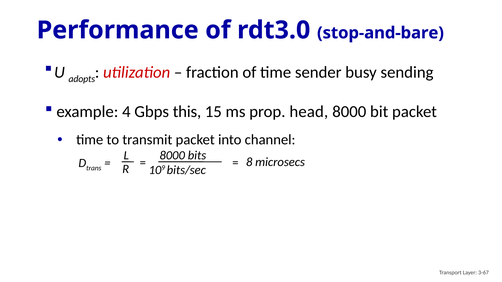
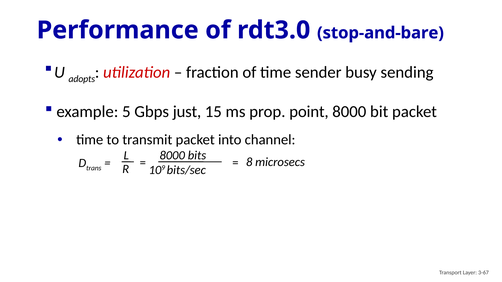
4: 4 -> 5
this: this -> just
head: head -> point
